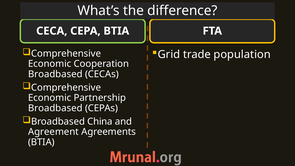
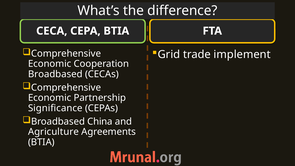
population: population -> implement
Broadbased at (55, 108): Broadbased -> Significance
Agreement: Agreement -> Agriculture
